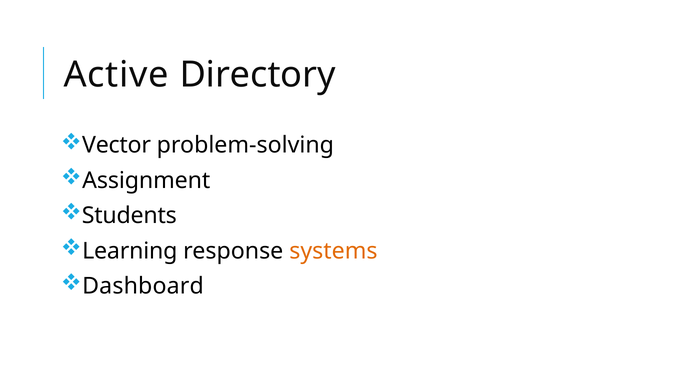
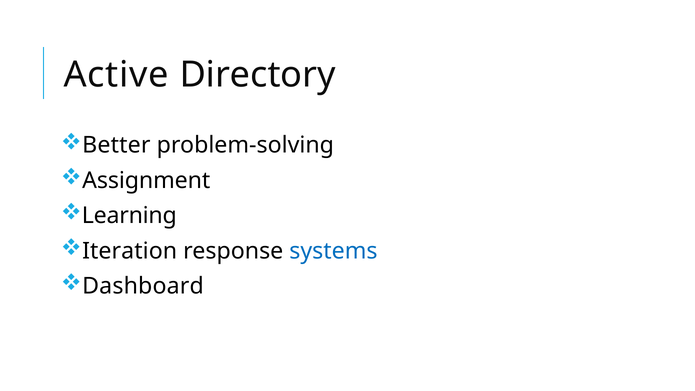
Vector: Vector -> Better
Students: Students -> Learning
Learning: Learning -> Iteration
systems colour: orange -> blue
